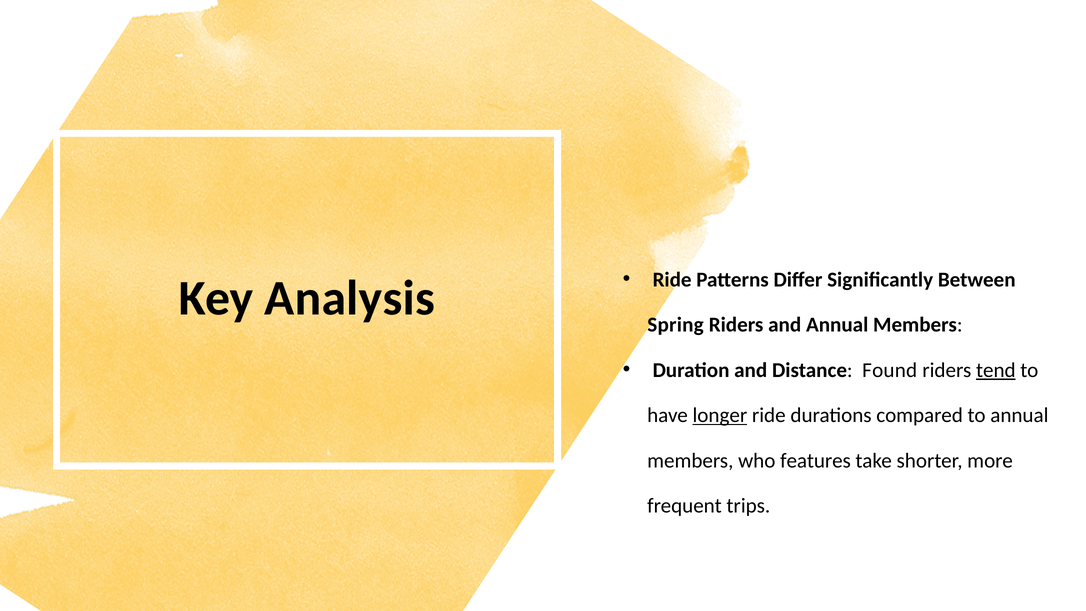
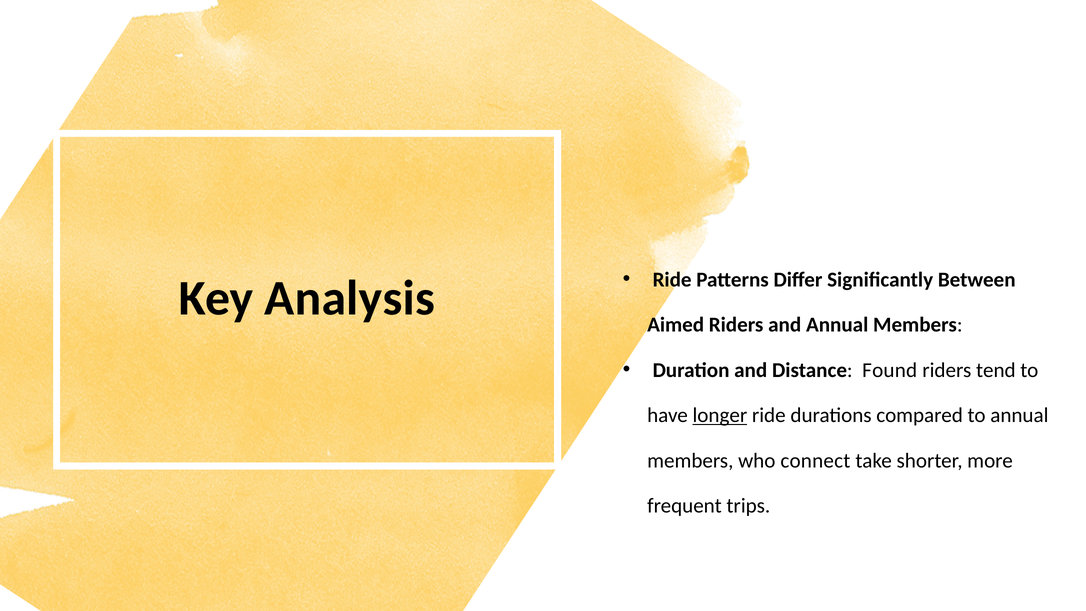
Spring: Spring -> Aimed
tend underline: present -> none
features: features -> connect
